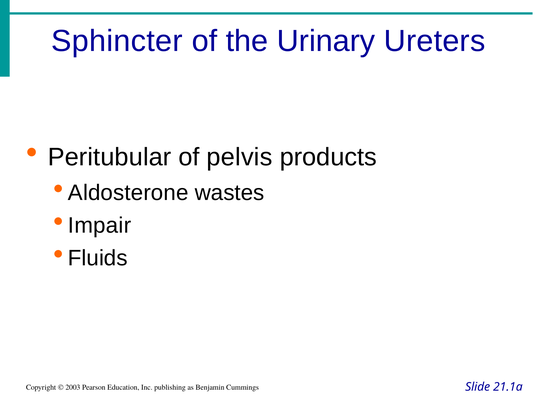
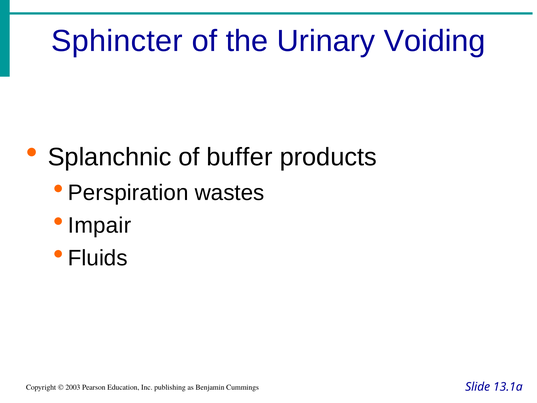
Ureters: Ureters -> Voiding
Peritubular: Peritubular -> Splanchnic
pelvis: pelvis -> buffer
Aldosterone: Aldosterone -> Perspiration
21.1a: 21.1a -> 13.1a
